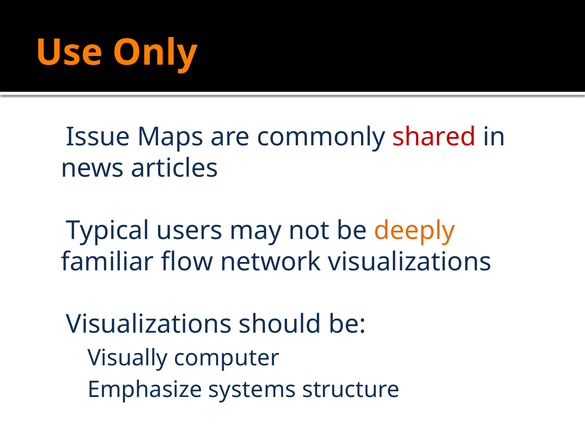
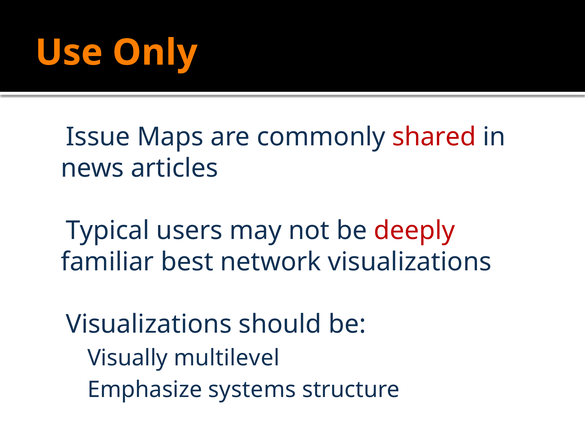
deeply colour: orange -> red
flow: flow -> best
computer: computer -> multilevel
